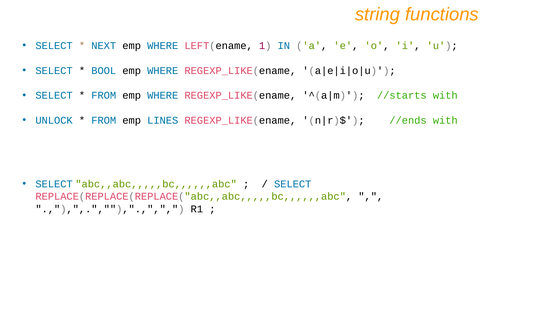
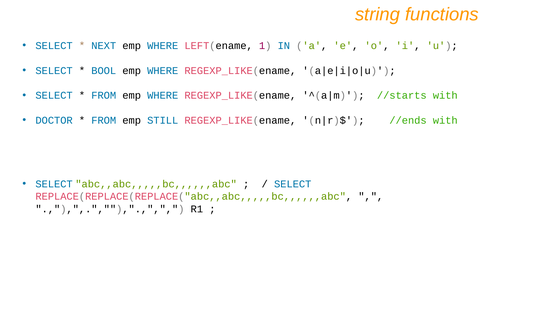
UNLOCK: UNLOCK -> DOCTOR
LINES: LINES -> STILL
